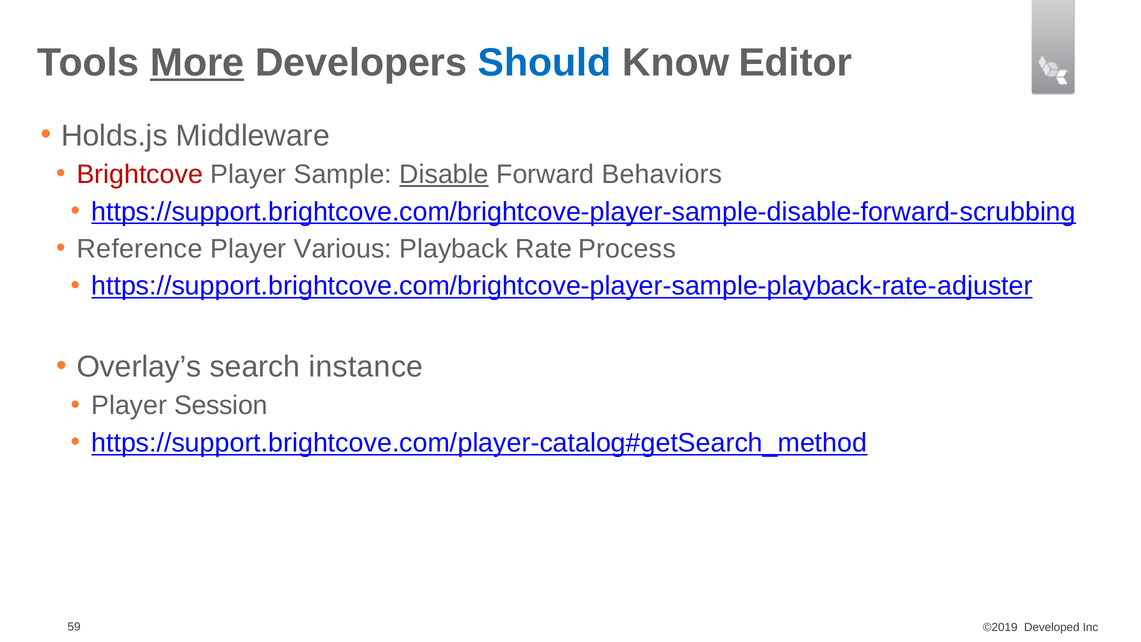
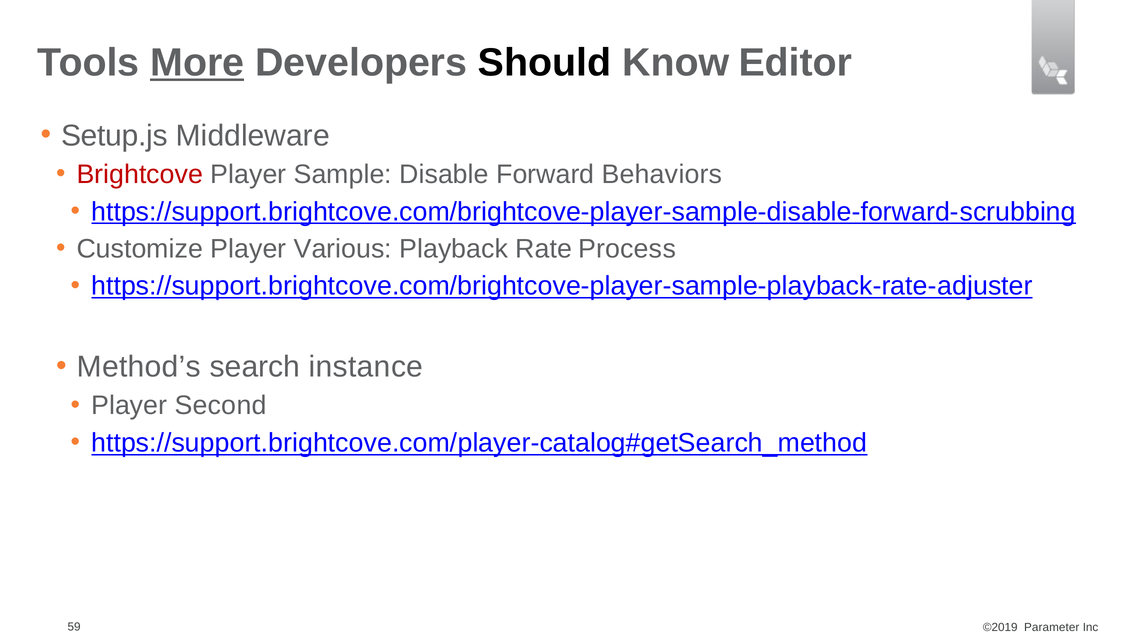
Should colour: blue -> black
Holds.js: Holds.js -> Setup.js
Disable underline: present -> none
Reference: Reference -> Customize
Overlay’s: Overlay’s -> Method’s
Session: Session -> Second
Developed: Developed -> Parameter
